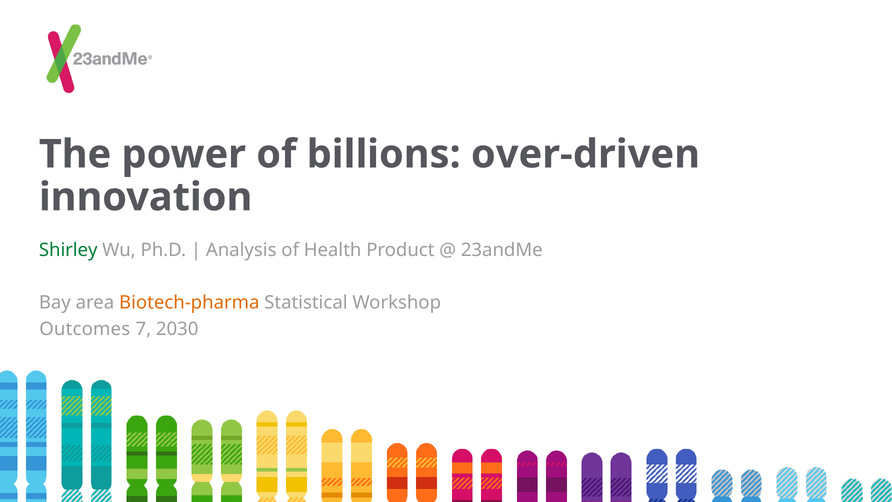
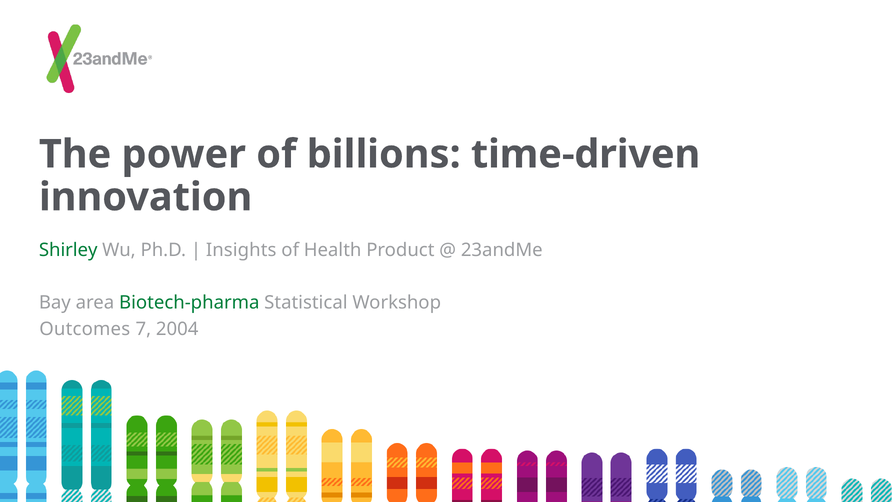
over-driven: over-driven -> time-driven
Analysis: Analysis -> Insights
Biotech-pharma colour: orange -> green
2030: 2030 -> 2004
